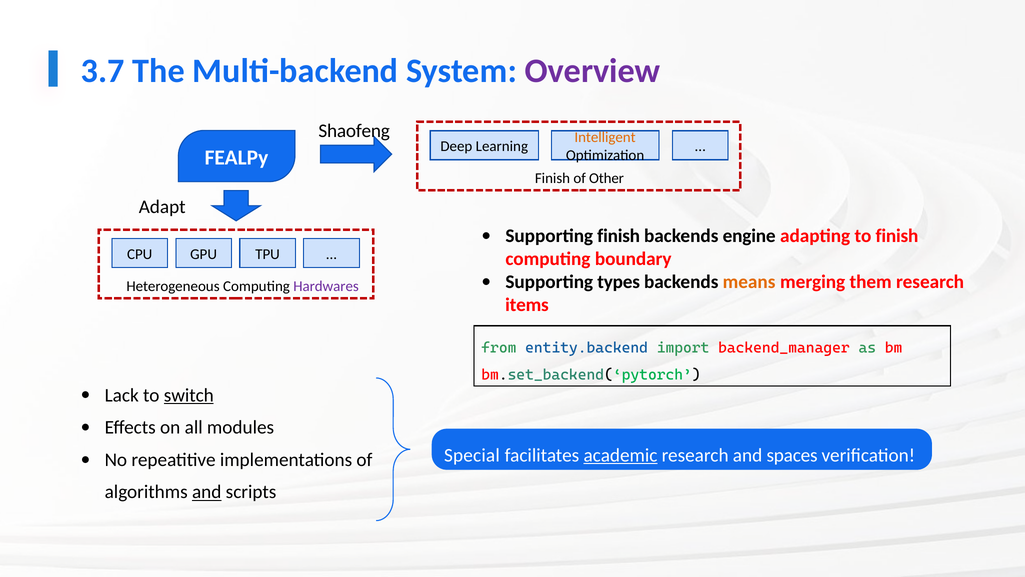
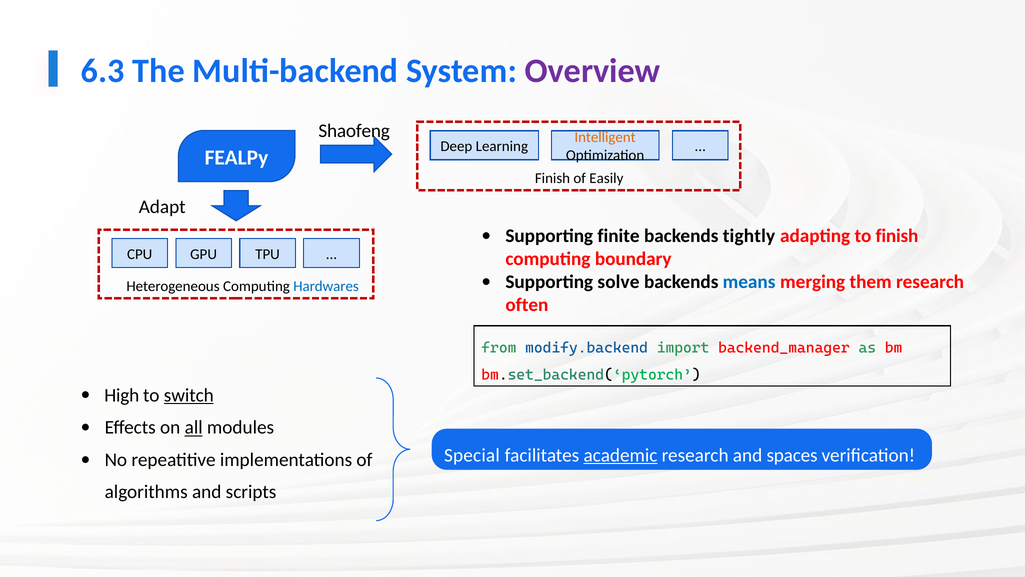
3.7: 3.7 -> 6.3
Other: Other -> Easily
Supporting finish: finish -> finite
engine: engine -> tightly
types: types -> solve
means colour: orange -> blue
Hardwares colour: purple -> blue
items: items -> often
entity.backend: entity.backend -> modify.backend
Lack: Lack -> High
all underline: none -> present
and at (207, 492) underline: present -> none
